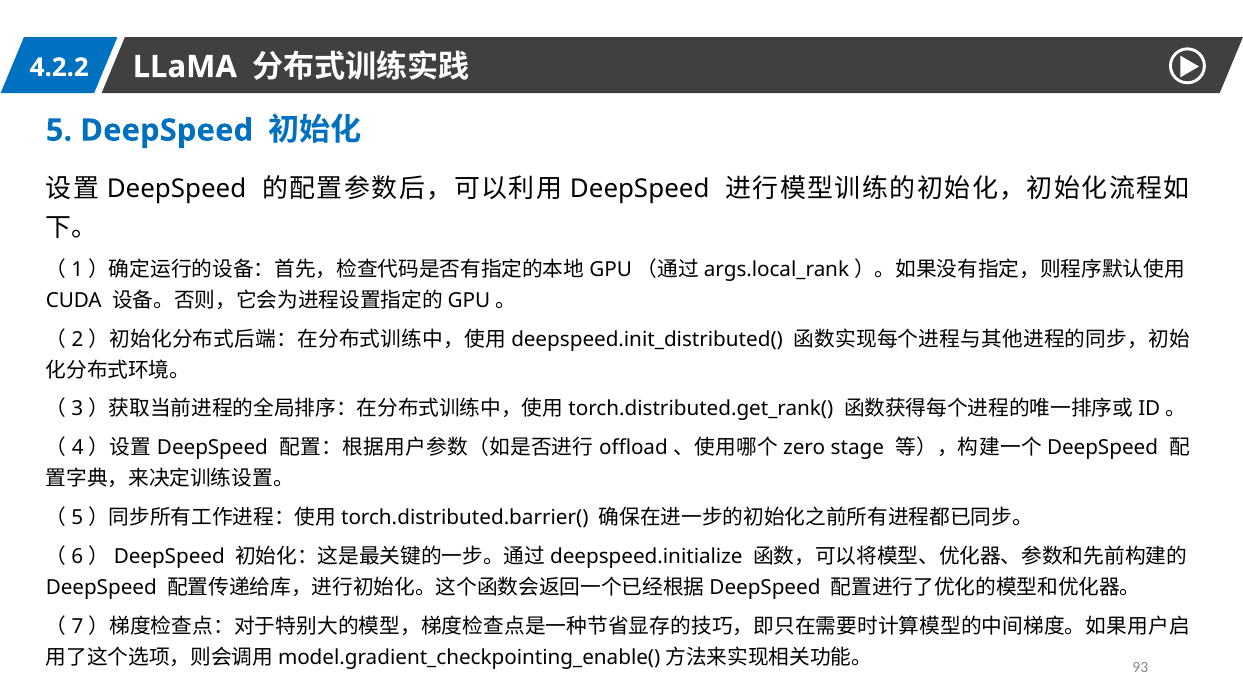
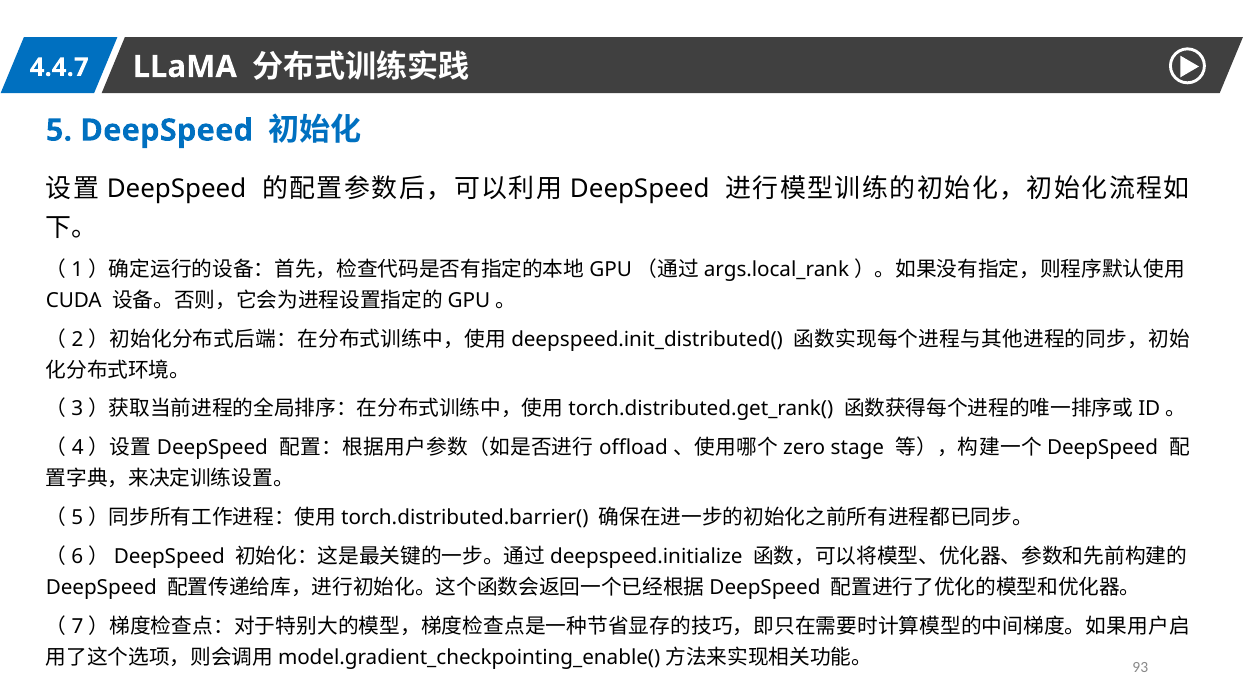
4.2.2: 4.2.2 -> 4.4.7
